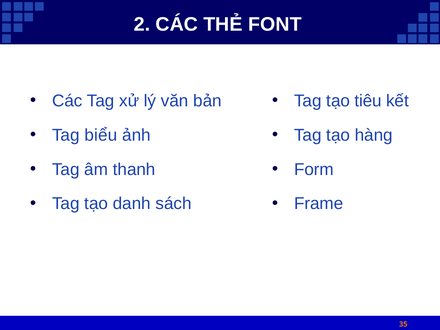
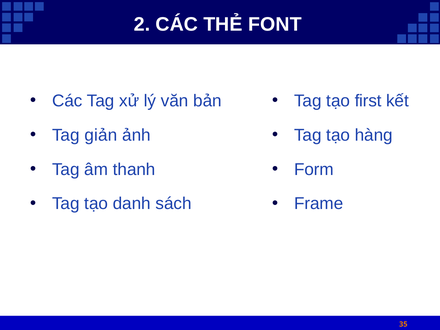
tiêu: tiêu -> first
biểu: biểu -> giản
